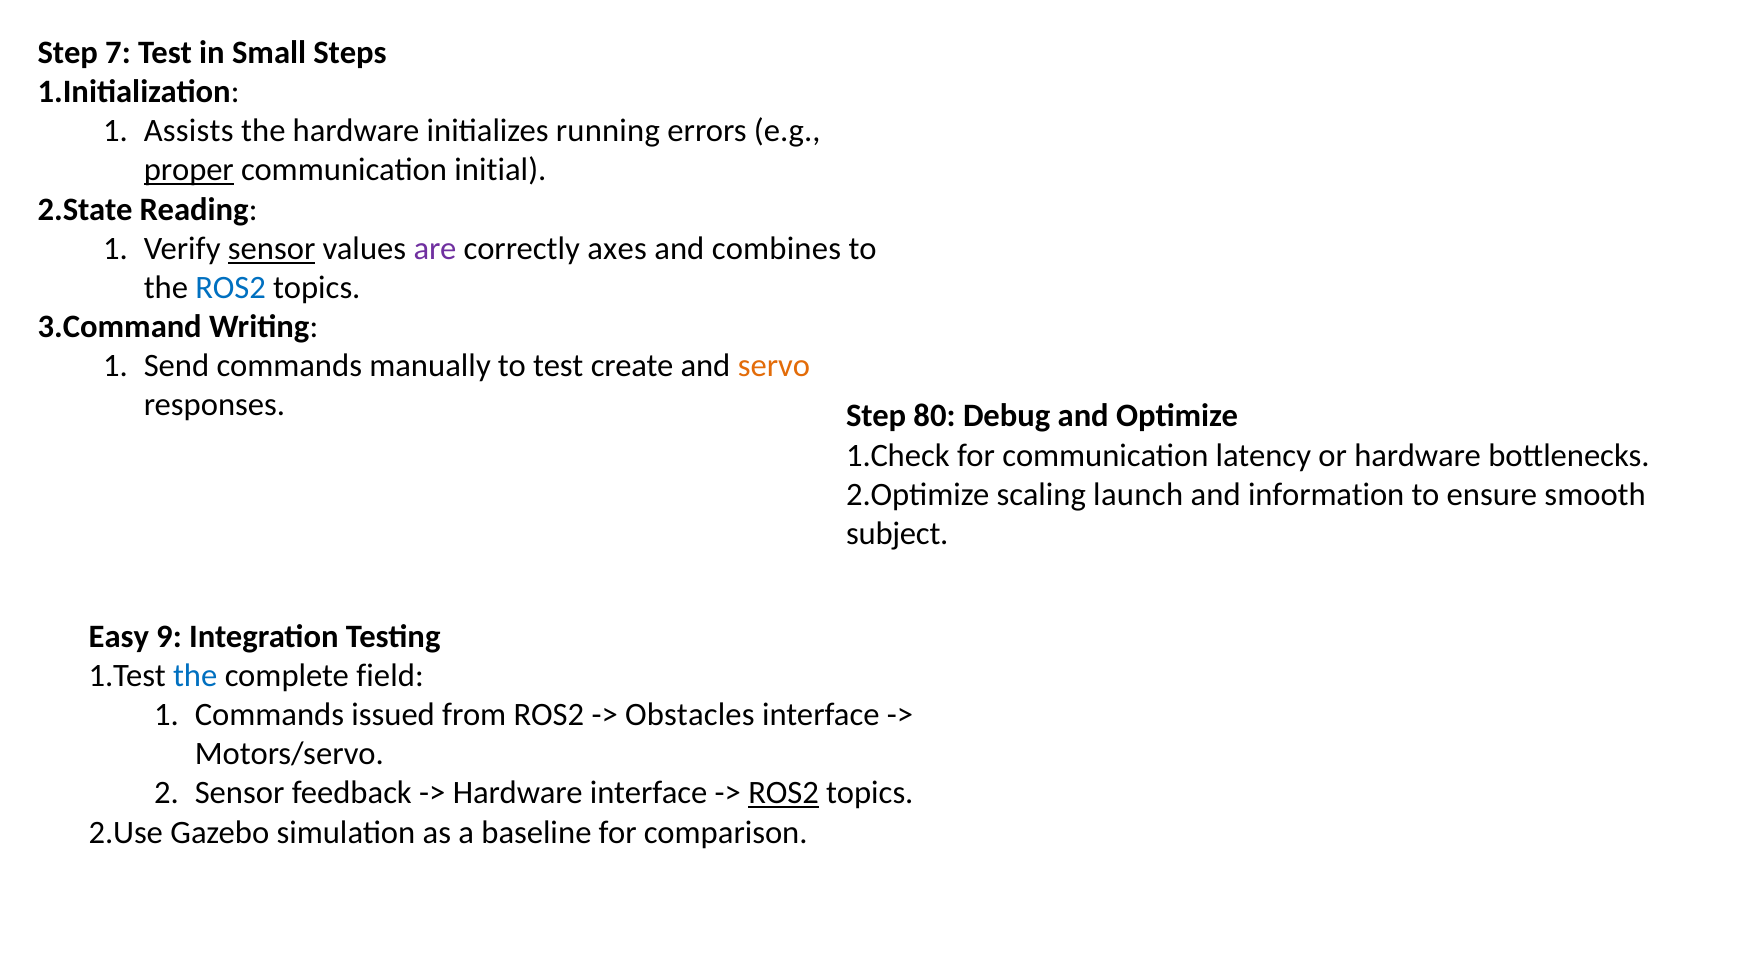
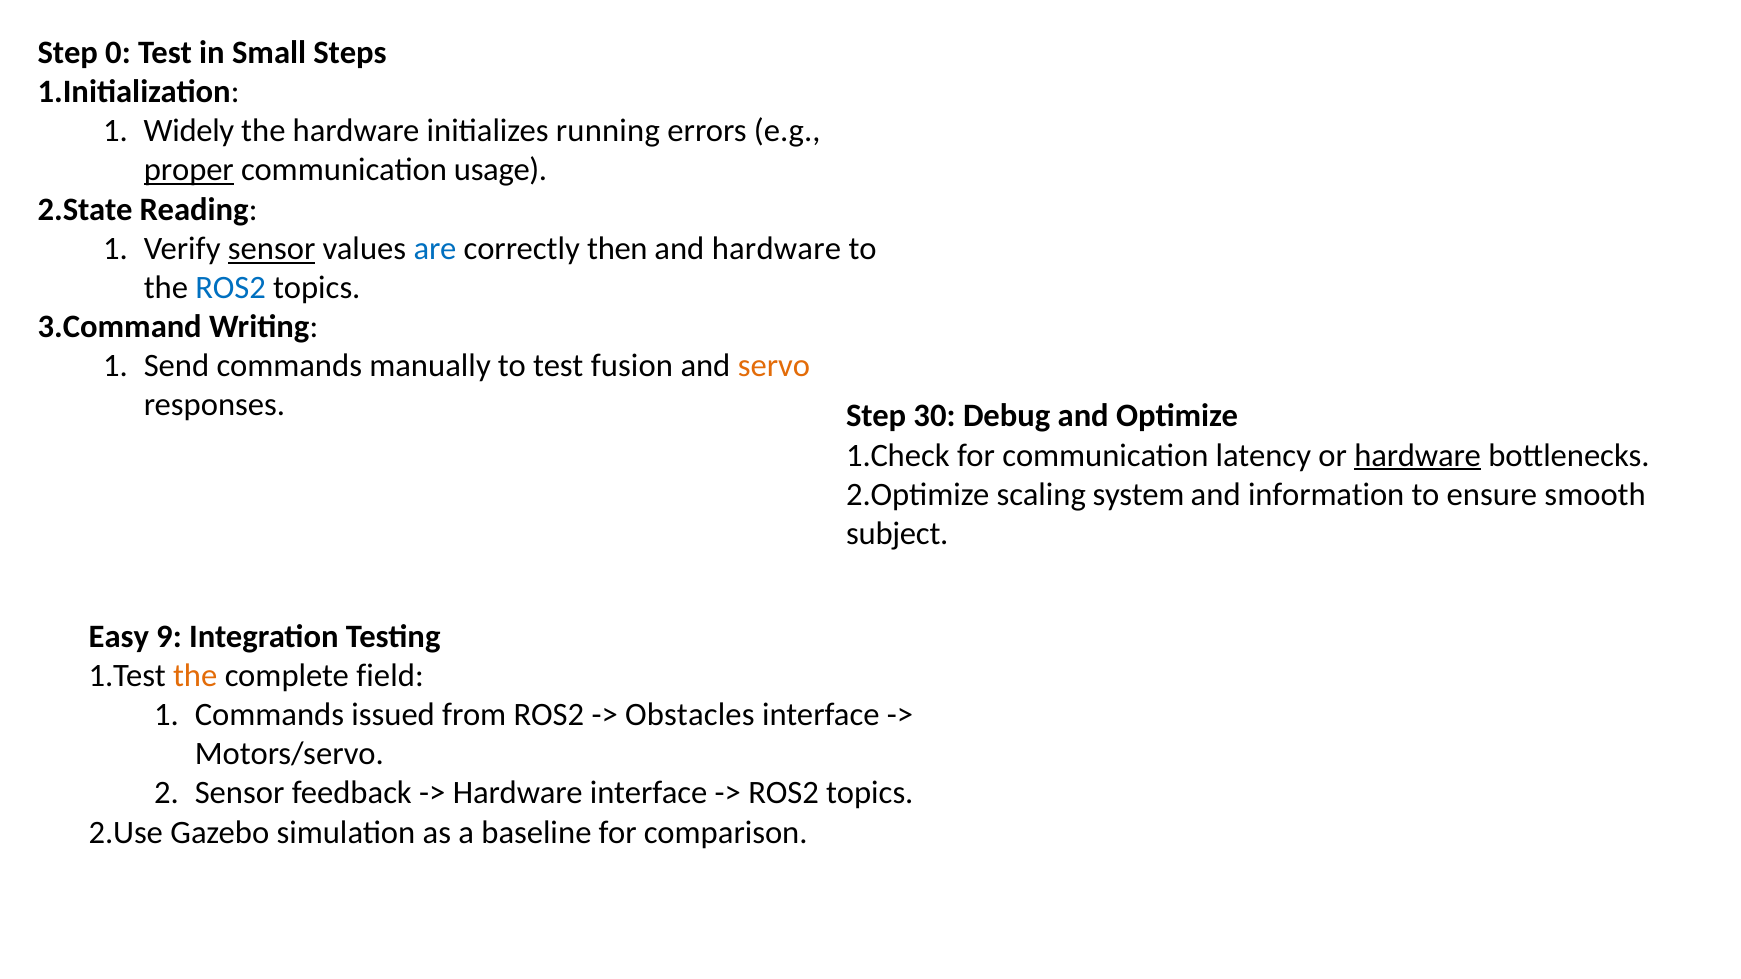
7: 7 -> 0
Assists: Assists -> Widely
initial: initial -> usage
are colour: purple -> blue
axes: axes -> then
and combines: combines -> hardware
create: create -> fusion
80: 80 -> 30
hardware at (1418, 455) underline: none -> present
launch: launch -> system
the at (195, 676) colour: blue -> orange
ROS2 at (784, 793) underline: present -> none
